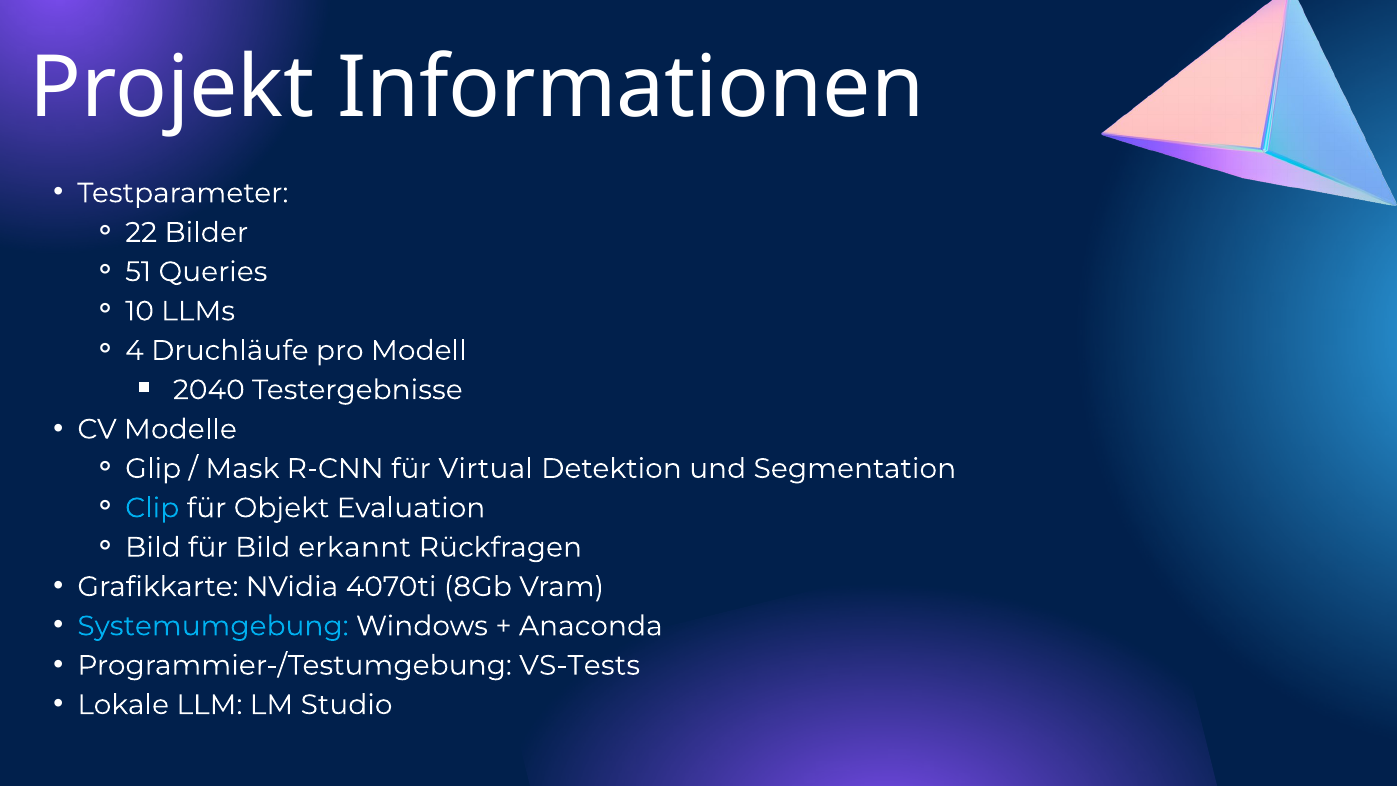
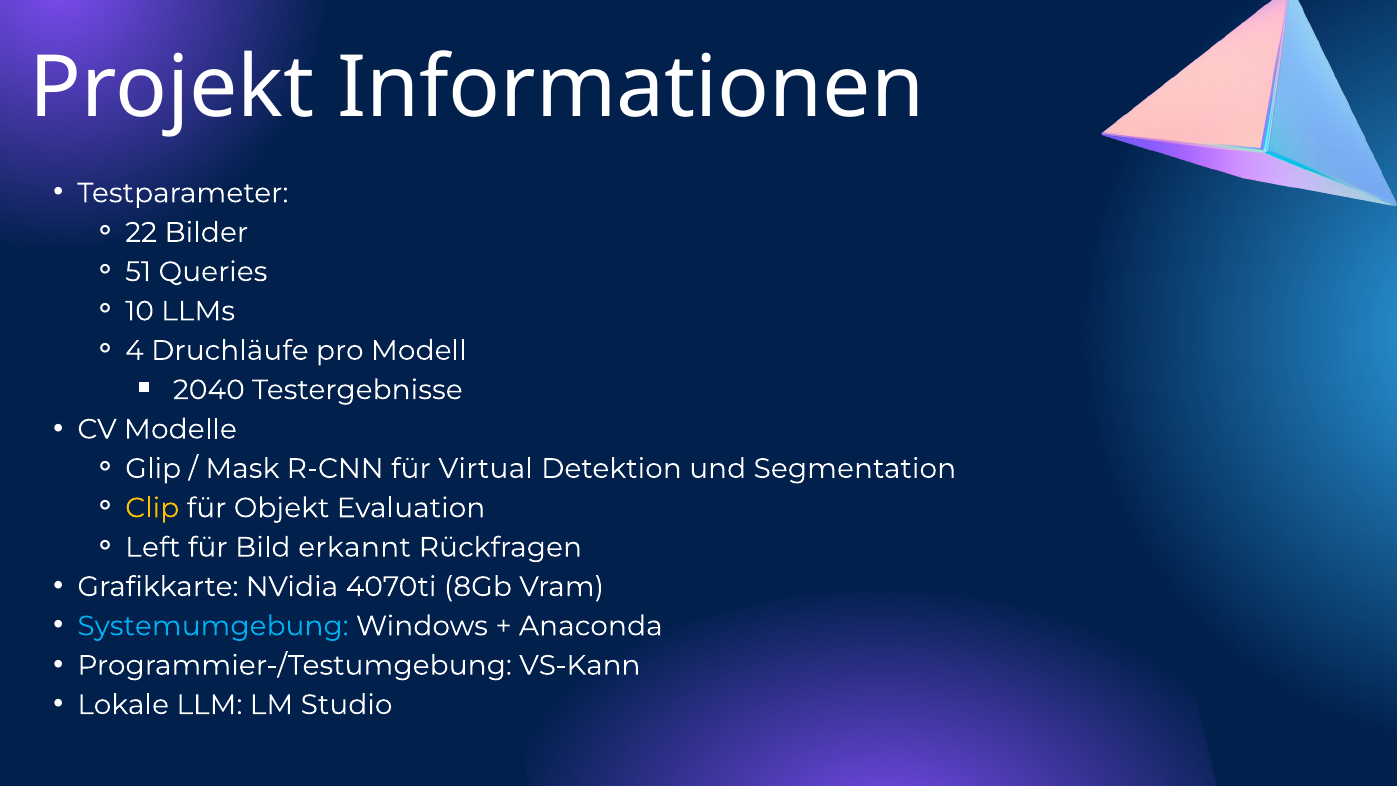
Clip colour: light blue -> yellow
Bild at (153, 547): Bild -> Left
VS-Tests: VS-Tests -> VS-Kann
